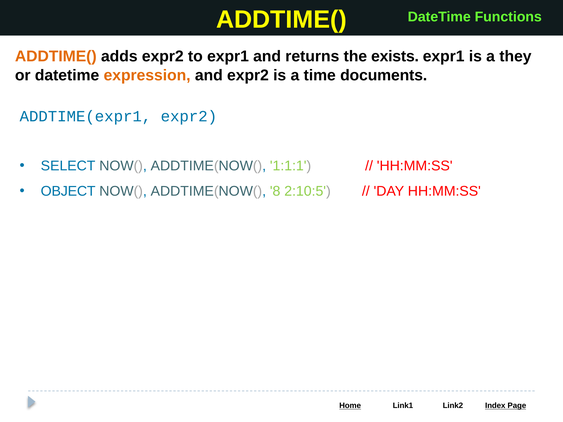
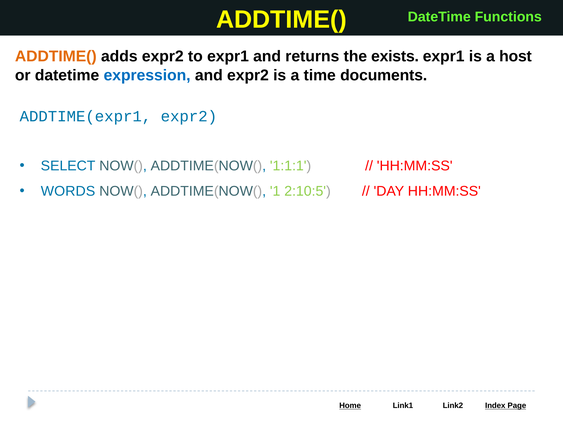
they: they -> host
expression colour: orange -> blue
OBJECT: OBJECT -> WORDS
8: 8 -> 1
